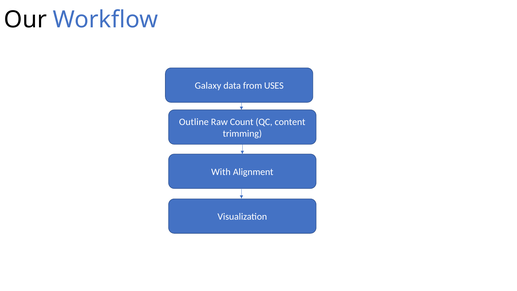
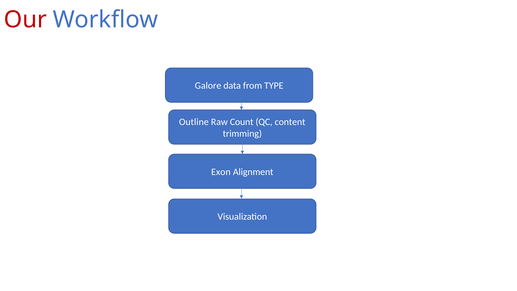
Our colour: black -> red
Galaxy: Galaxy -> Galore
USES: USES -> TYPE
With: With -> Exon
